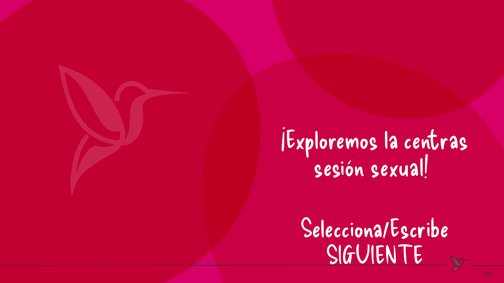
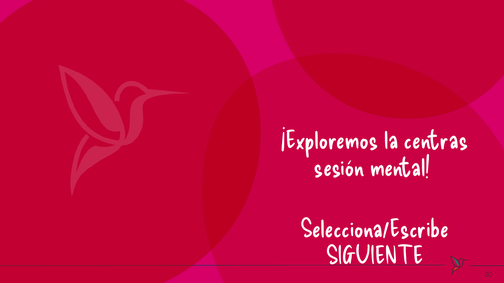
sexual: sexual -> mental
